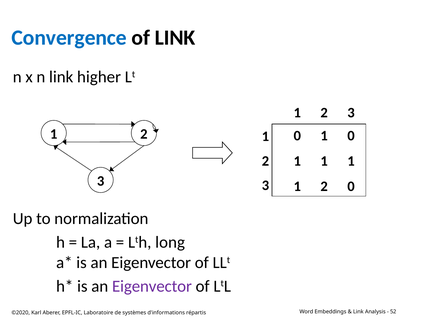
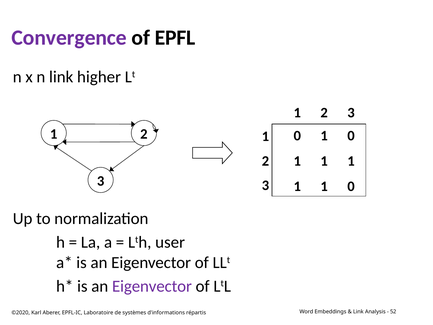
Convergence colour: blue -> purple
of LINK: LINK -> EPFL
2 at (324, 186): 2 -> 1
long: long -> user
